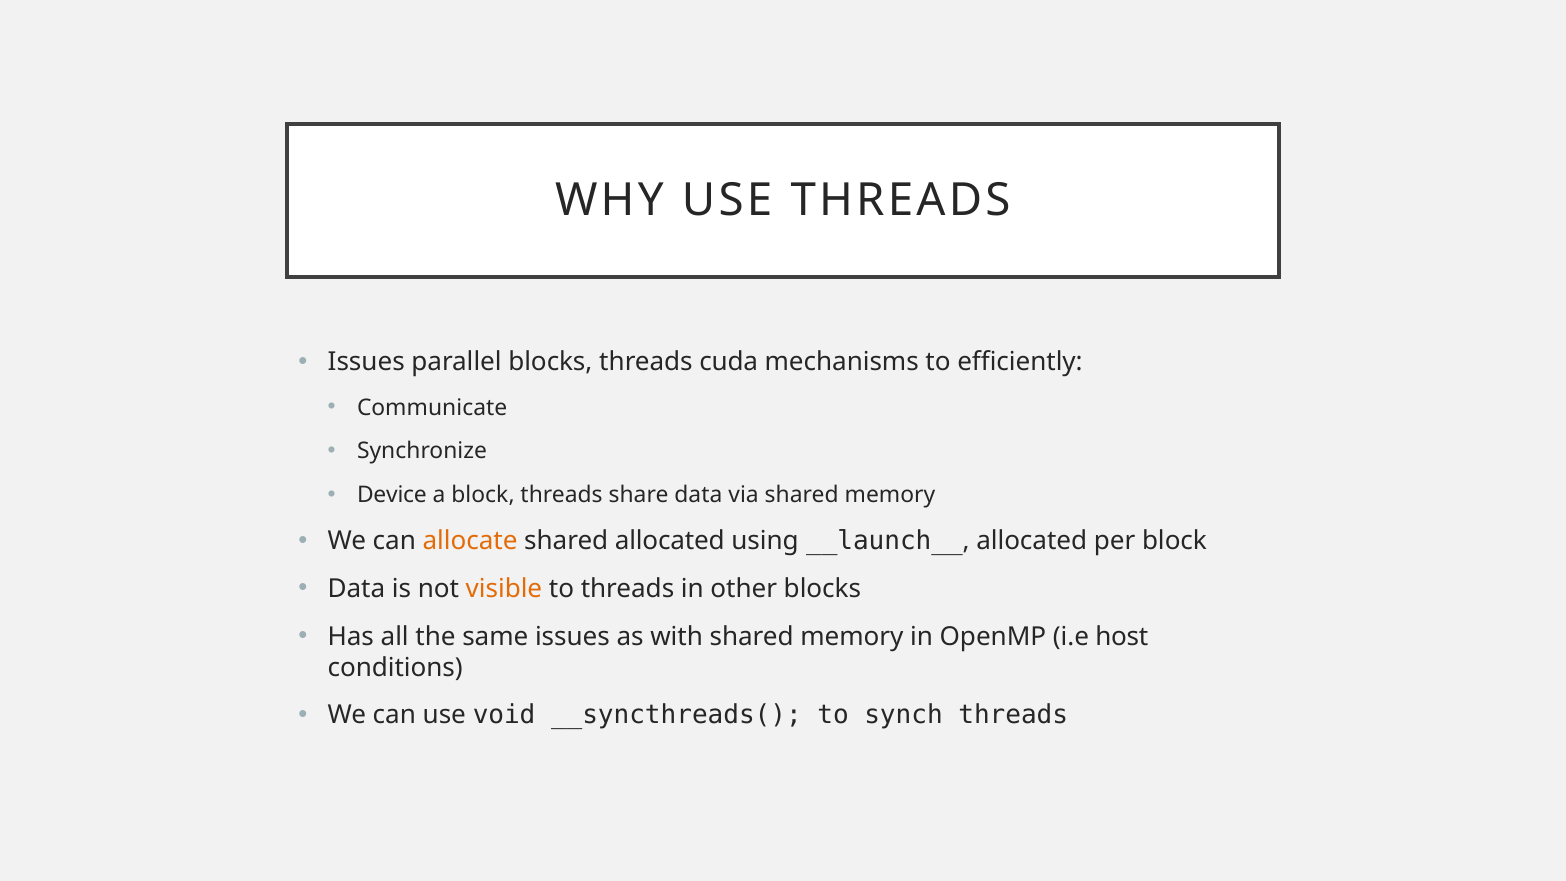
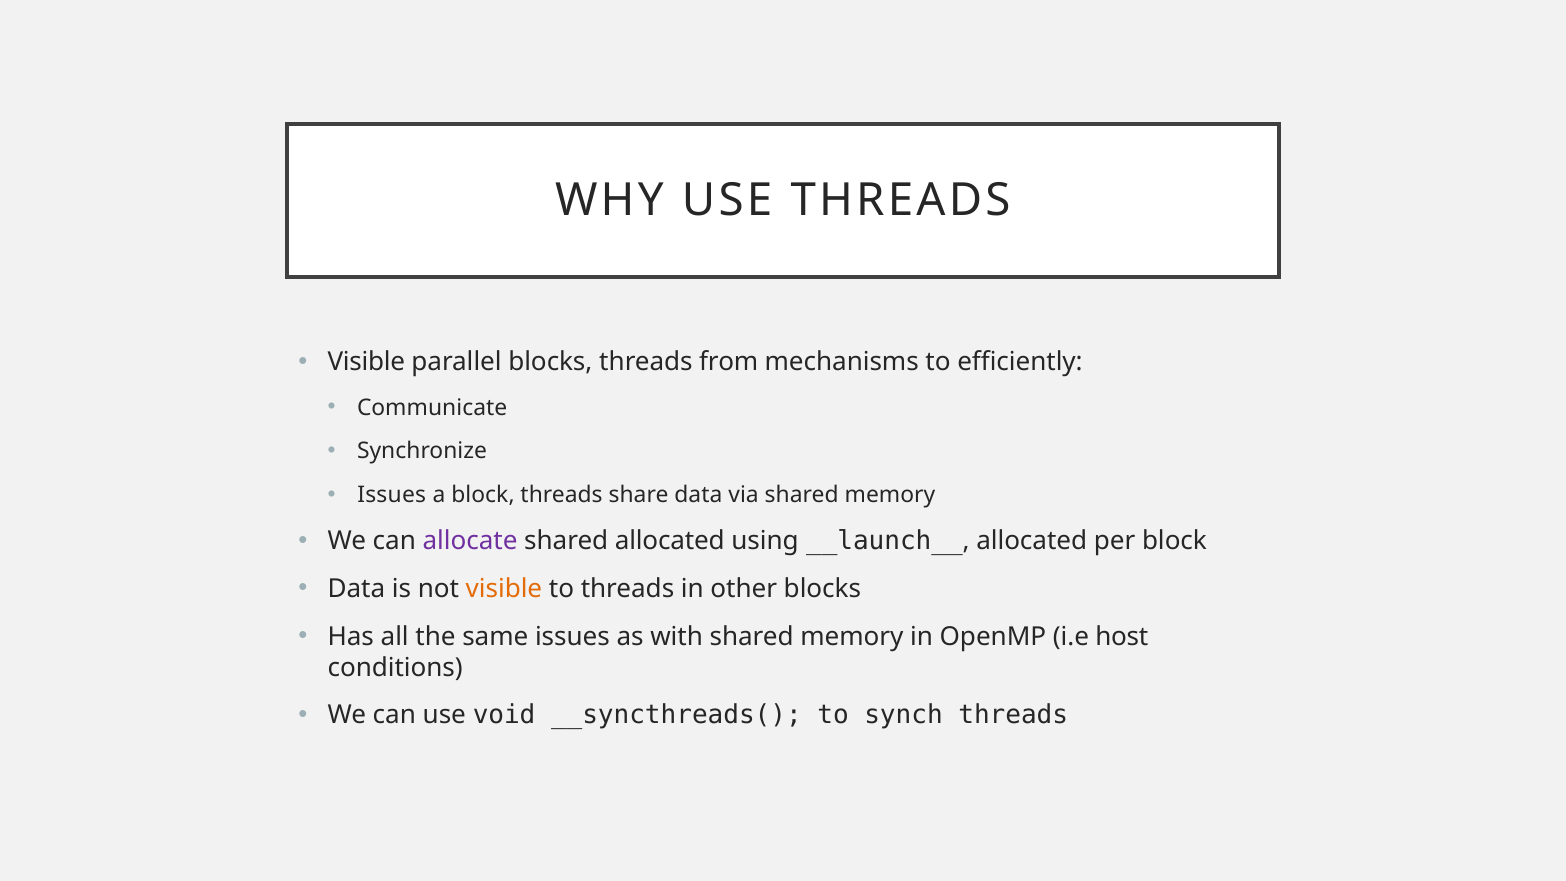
Issues at (366, 362): Issues -> Visible
cuda: cuda -> from
Device at (392, 495): Device -> Issues
allocate colour: orange -> purple
